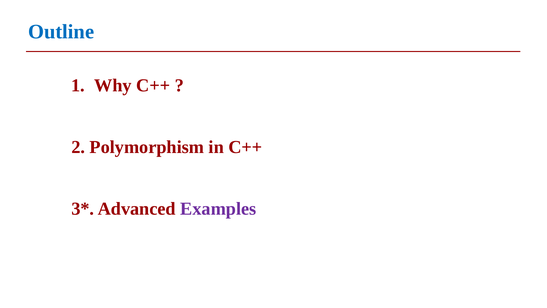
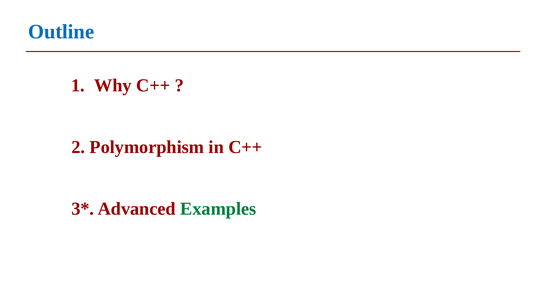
Examples colour: purple -> green
